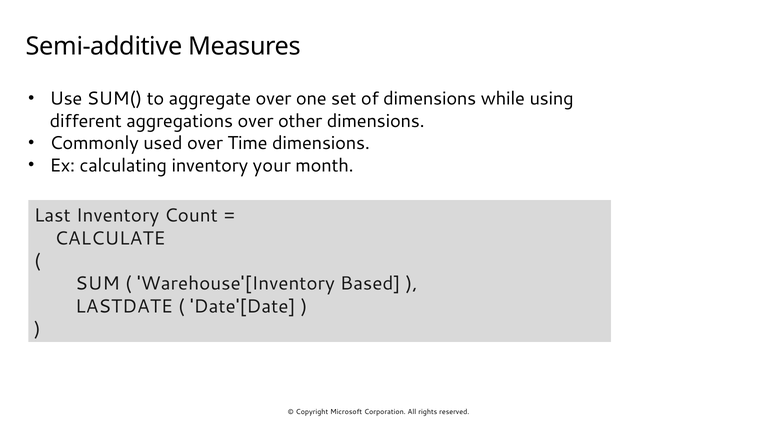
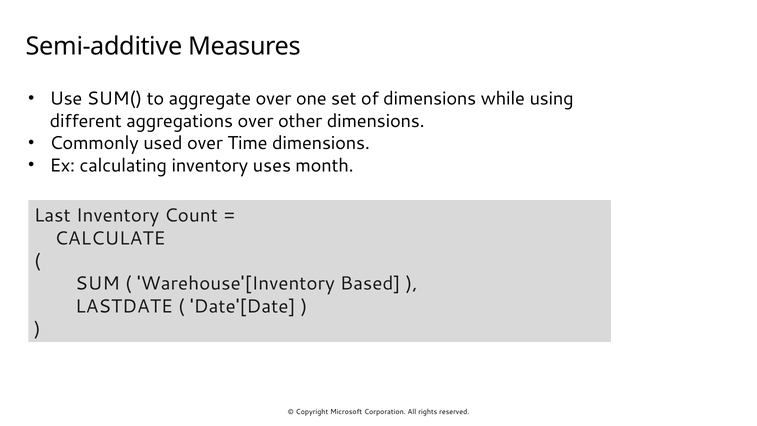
your: your -> uses
